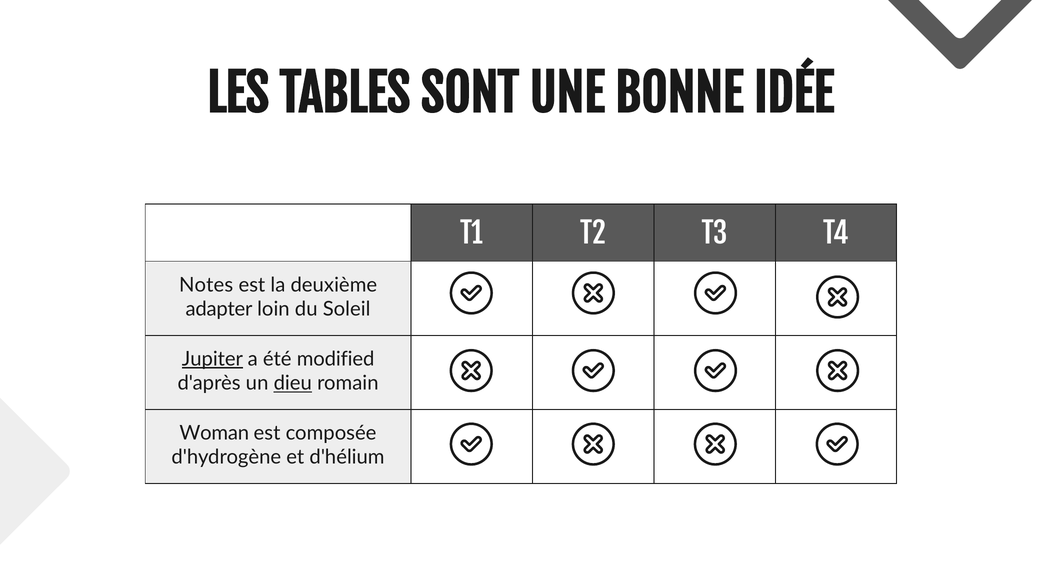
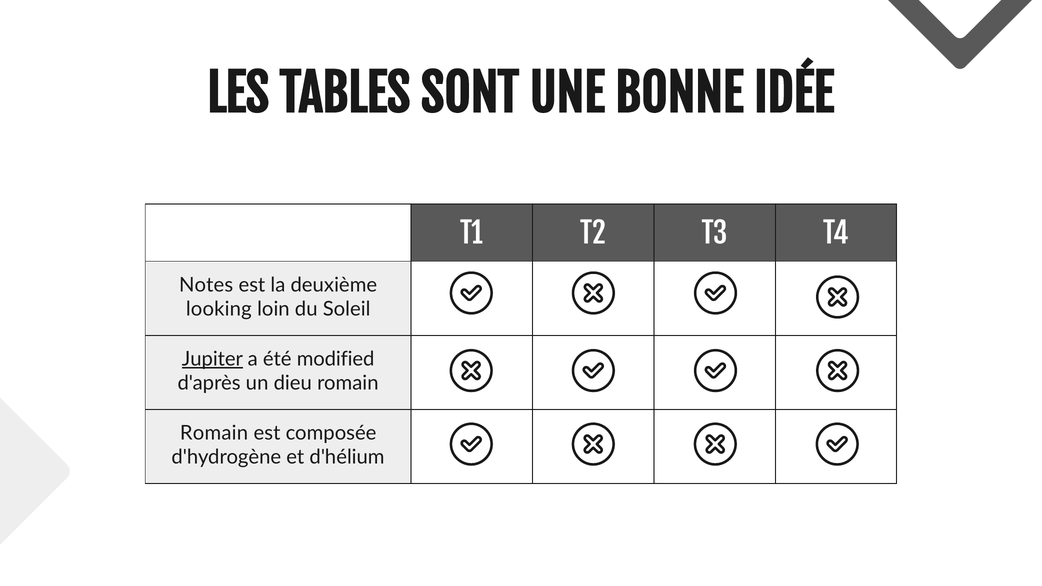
adapter: adapter -> looking
dieu underline: present -> none
Woman at (214, 433): Woman -> Romain
